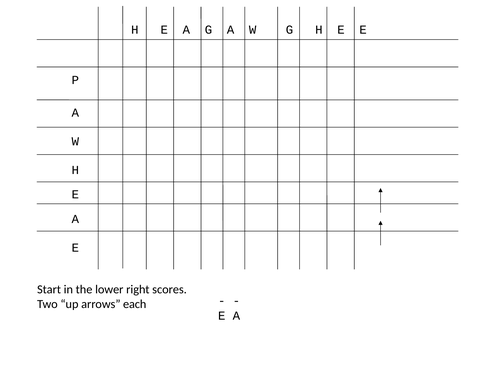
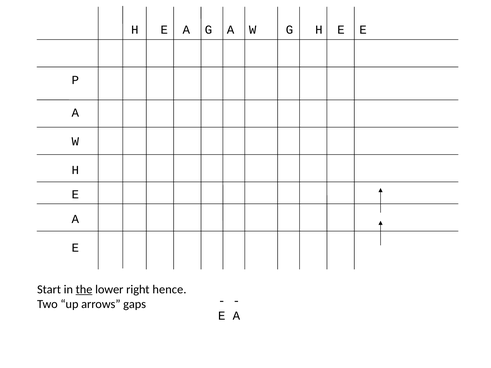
the underline: none -> present
scores: scores -> hence
each: each -> gaps
